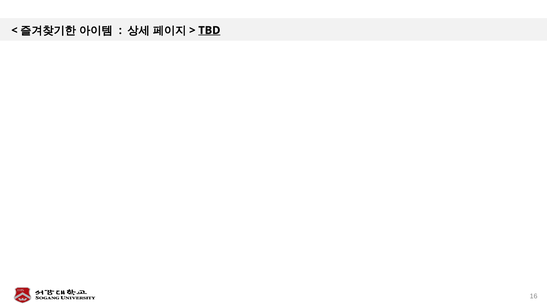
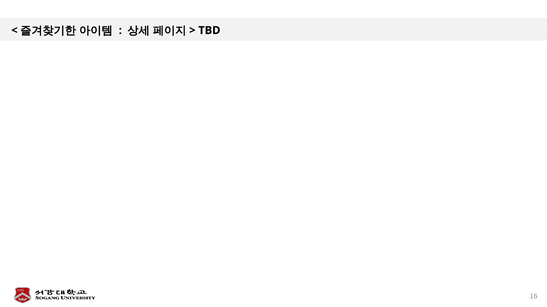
TBD underline: present -> none
